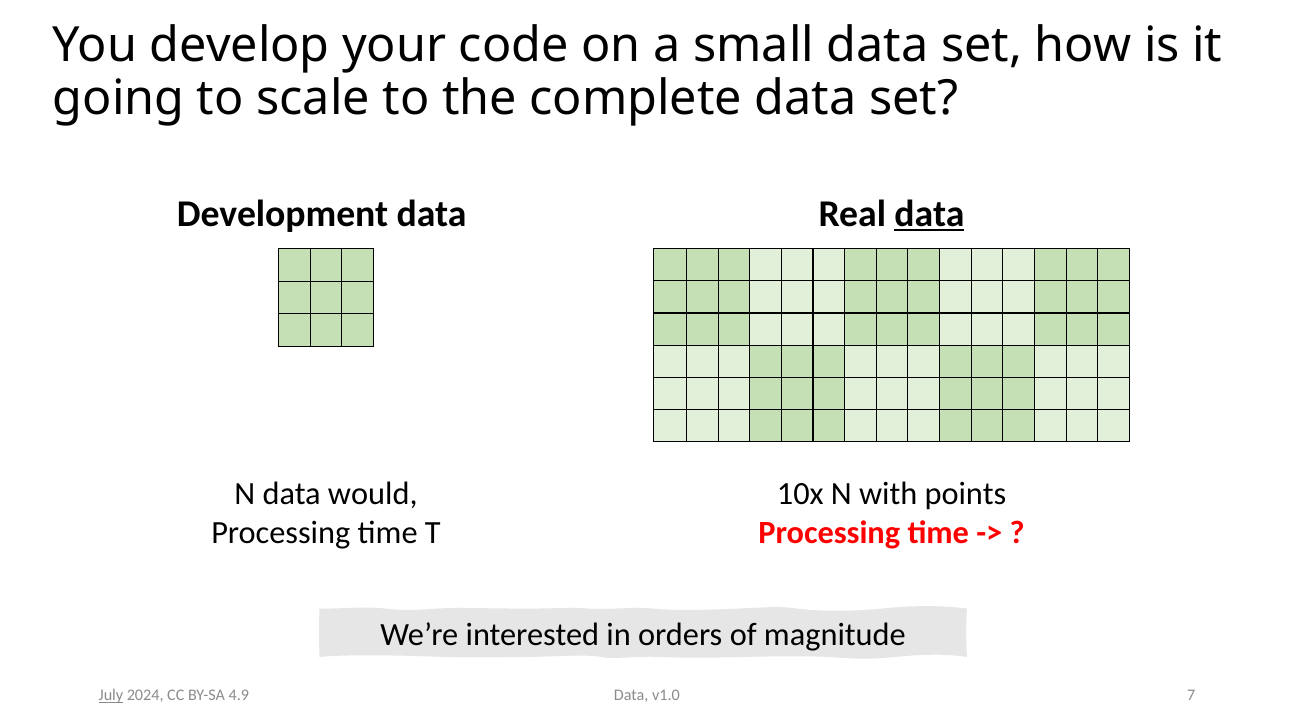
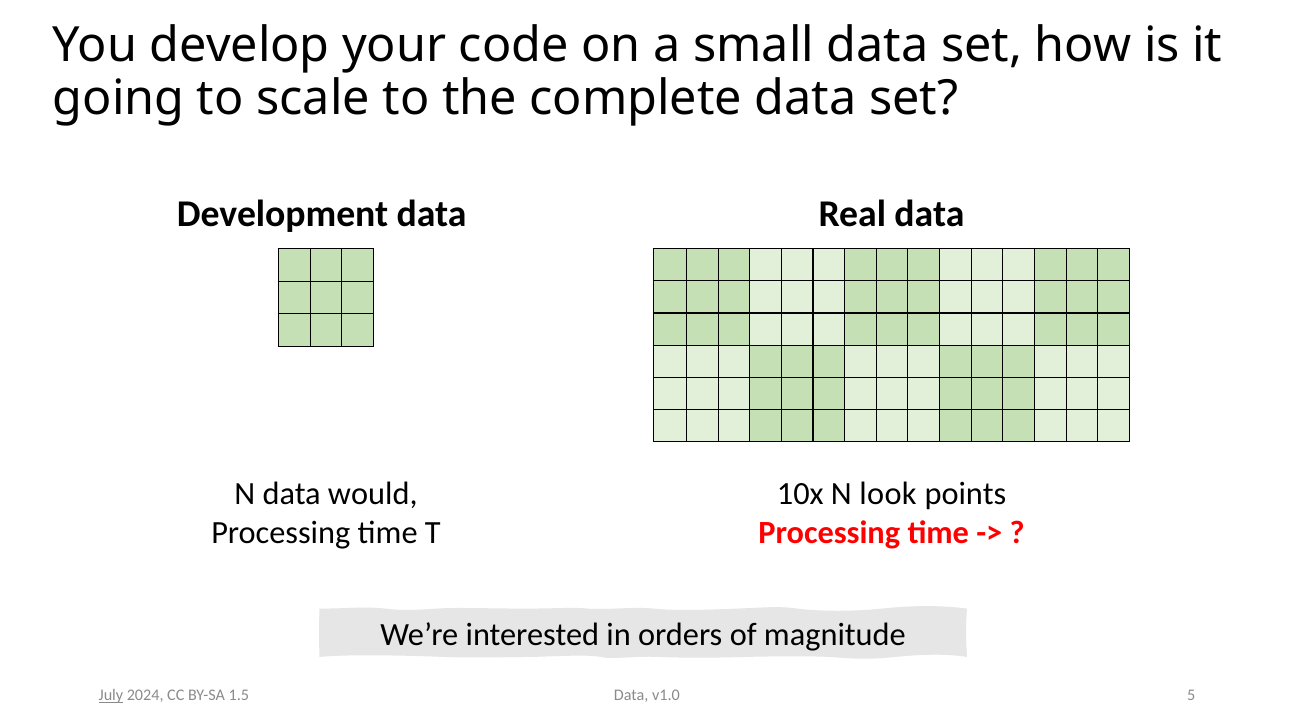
data at (930, 214) underline: present -> none
with: with -> look
7: 7 -> 5
4.9: 4.9 -> 1.5
